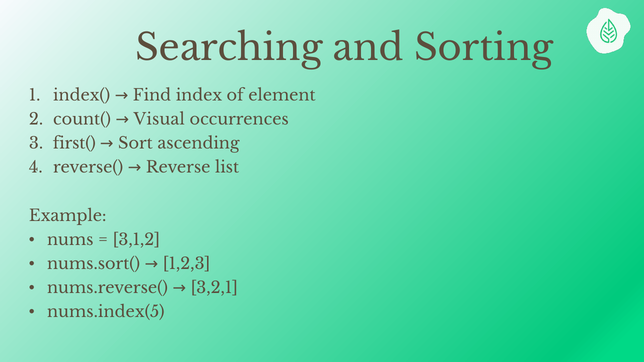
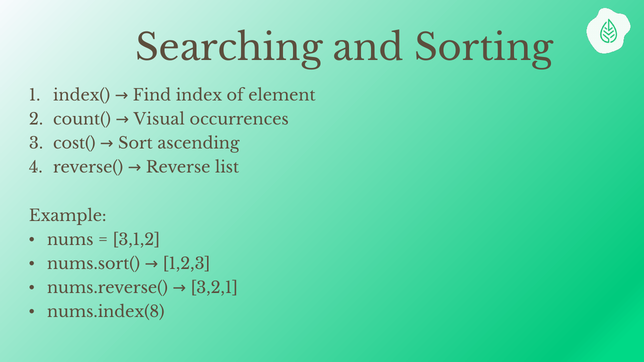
first(: first( -> cost(
nums.index(5: nums.index(5 -> nums.index(8
